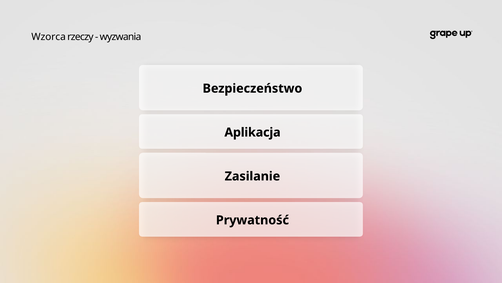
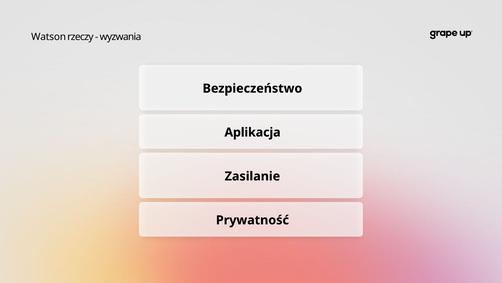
Wzorca: Wzorca -> Watson
